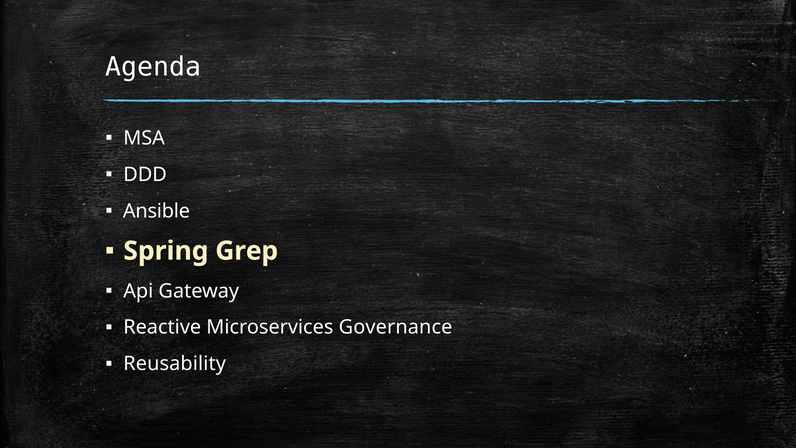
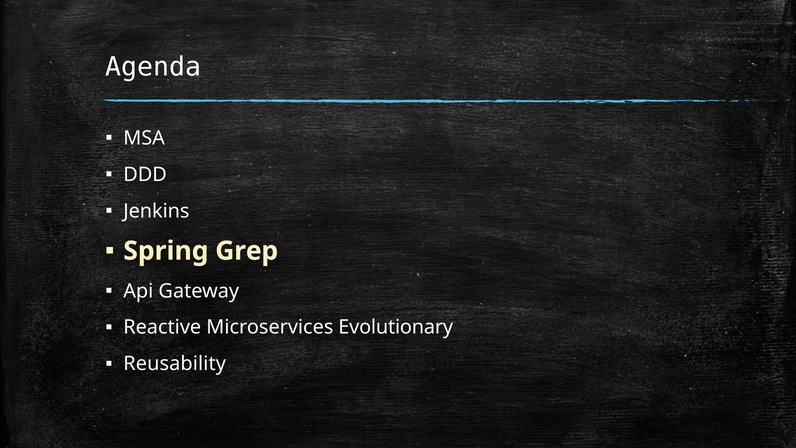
Ansible: Ansible -> Jenkins
Governance: Governance -> Evolutionary
